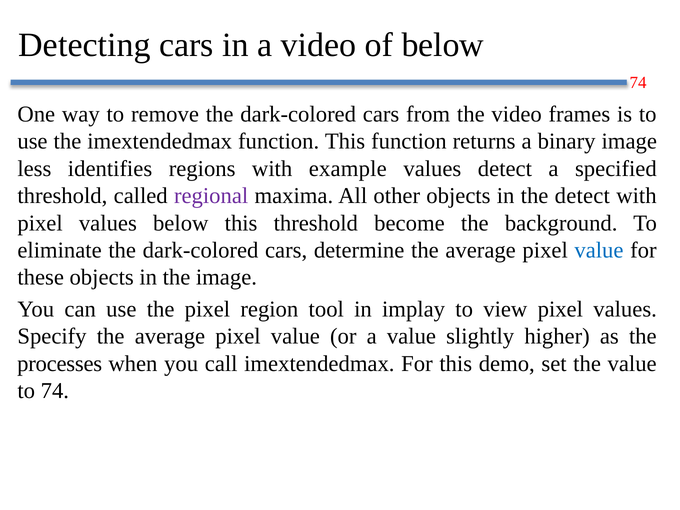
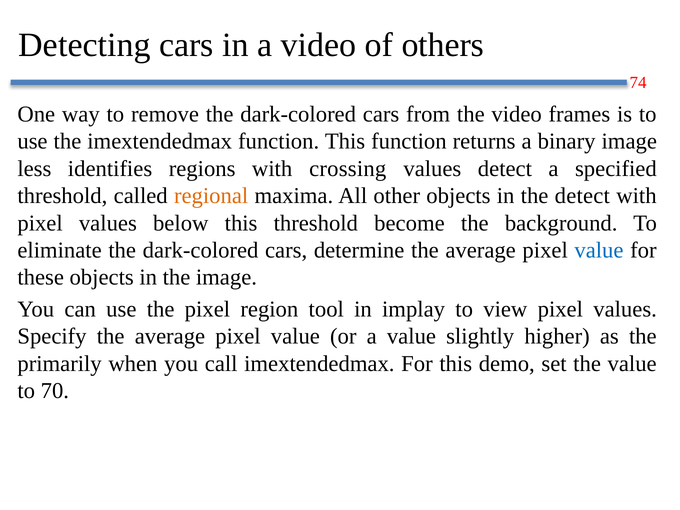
of below: below -> others
example: example -> crossing
regional colour: purple -> orange
processes: processes -> primarily
to 74: 74 -> 70
